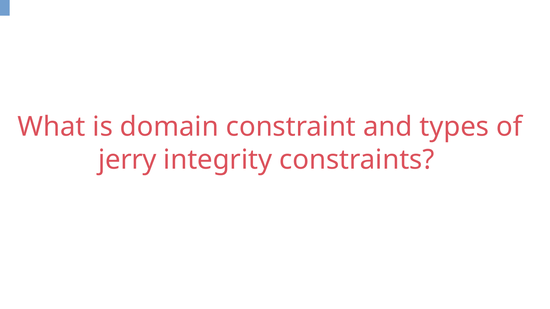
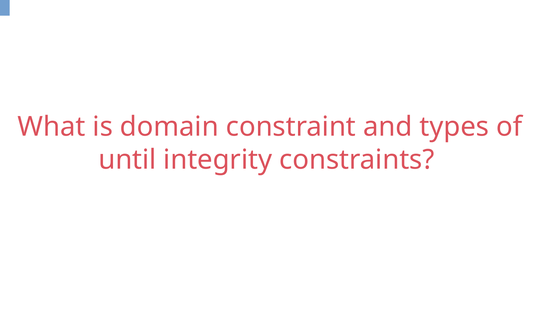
jerry: jerry -> until
